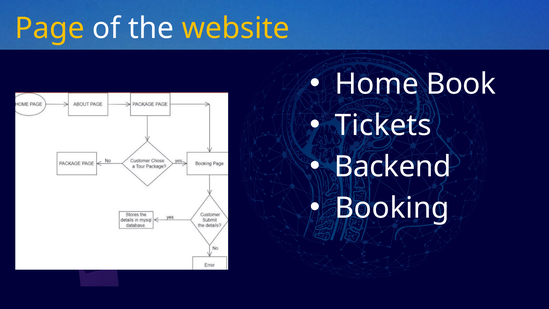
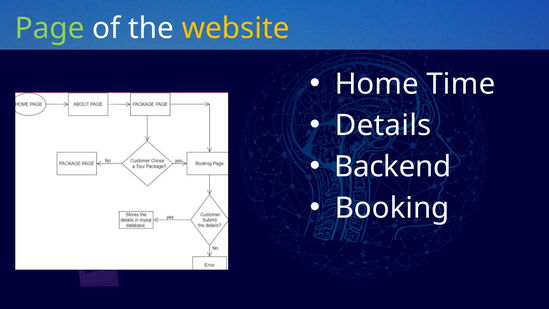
Page colour: yellow -> light green
Book: Book -> Time
Tickets: Tickets -> Details
